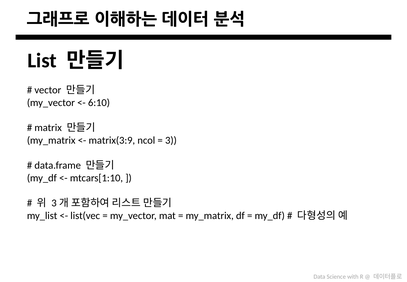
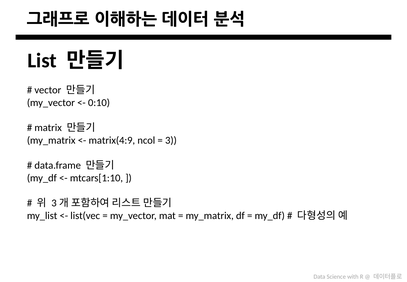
6:10: 6:10 -> 0:10
matrix(3:9: matrix(3:9 -> matrix(4:9
